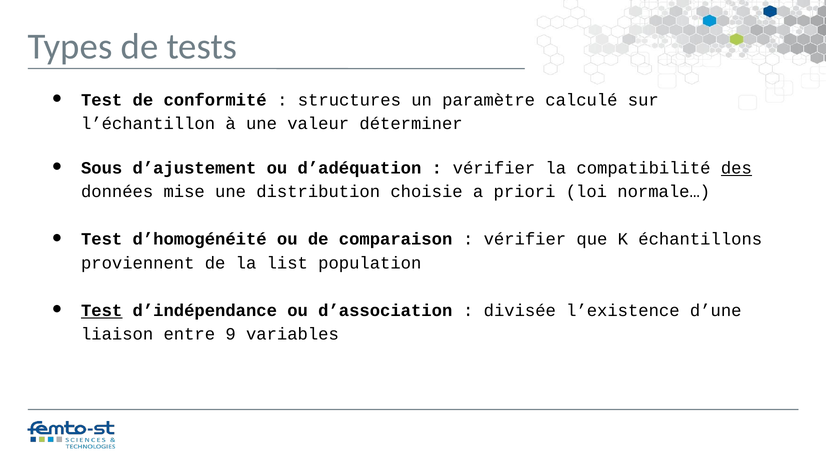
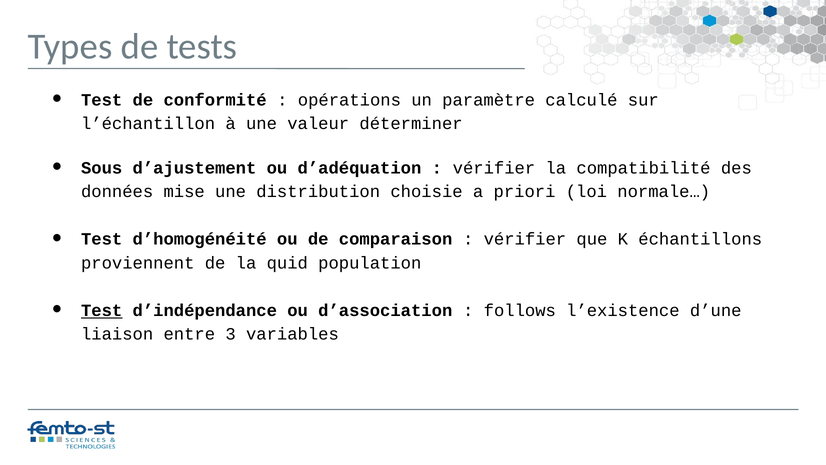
structures: structures -> opérations
des underline: present -> none
list: list -> quid
divisée: divisée -> follows
9: 9 -> 3
